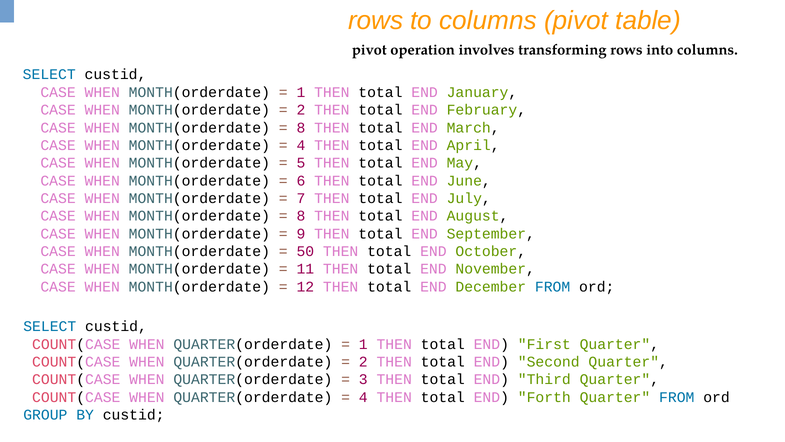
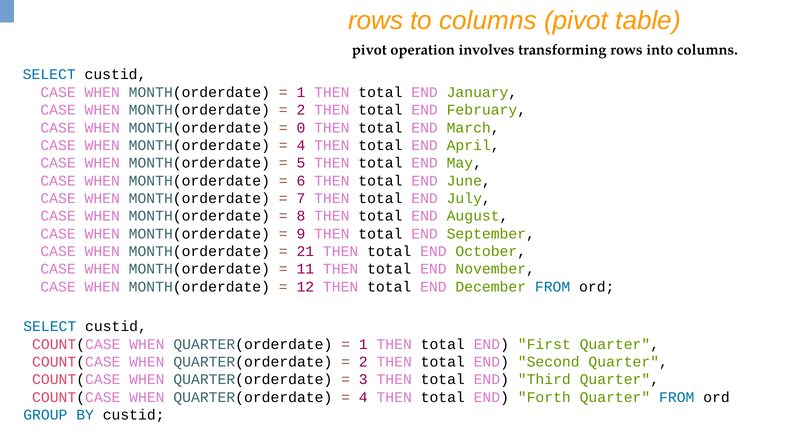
8 at (301, 128): 8 -> 0
50: 50 -> 21
